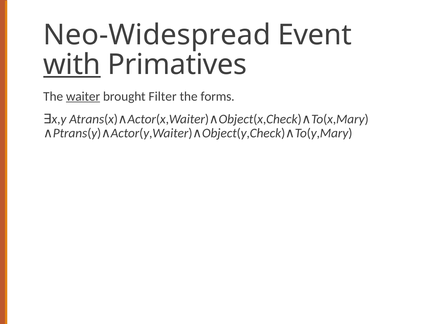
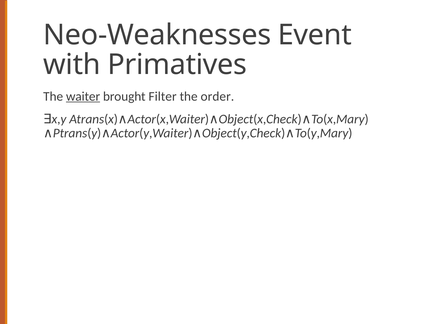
Neo-Widespread: Neo-Widespread -> Neo-Weaknesses
with underline: present -> none
forms: forms -> order
